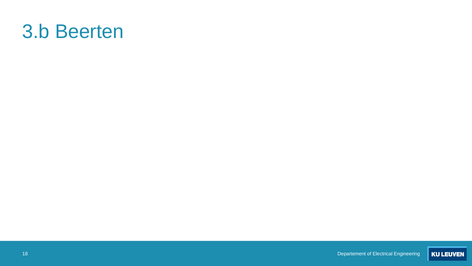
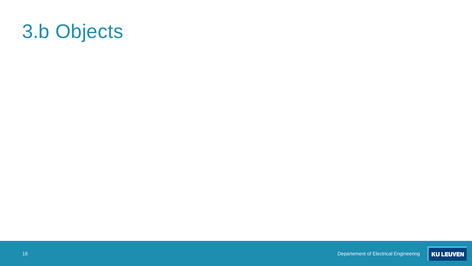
Beerten: Beerten -> Objects
